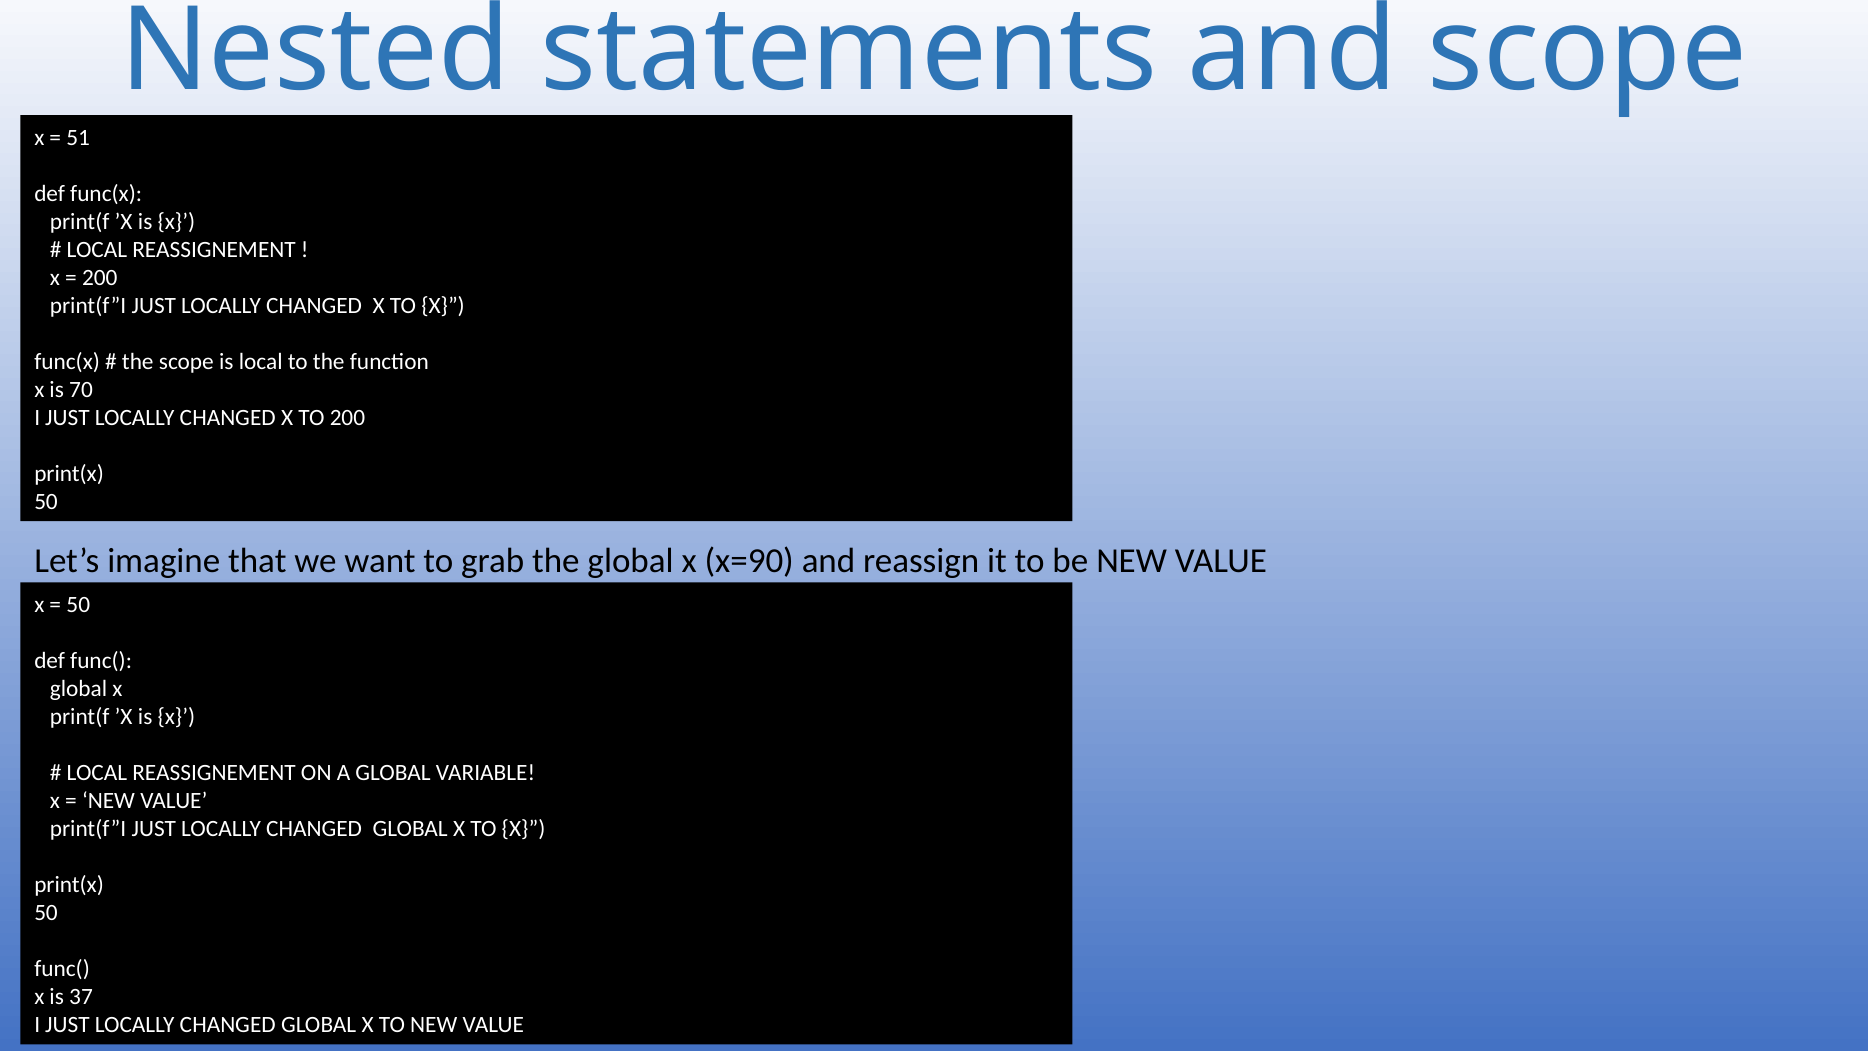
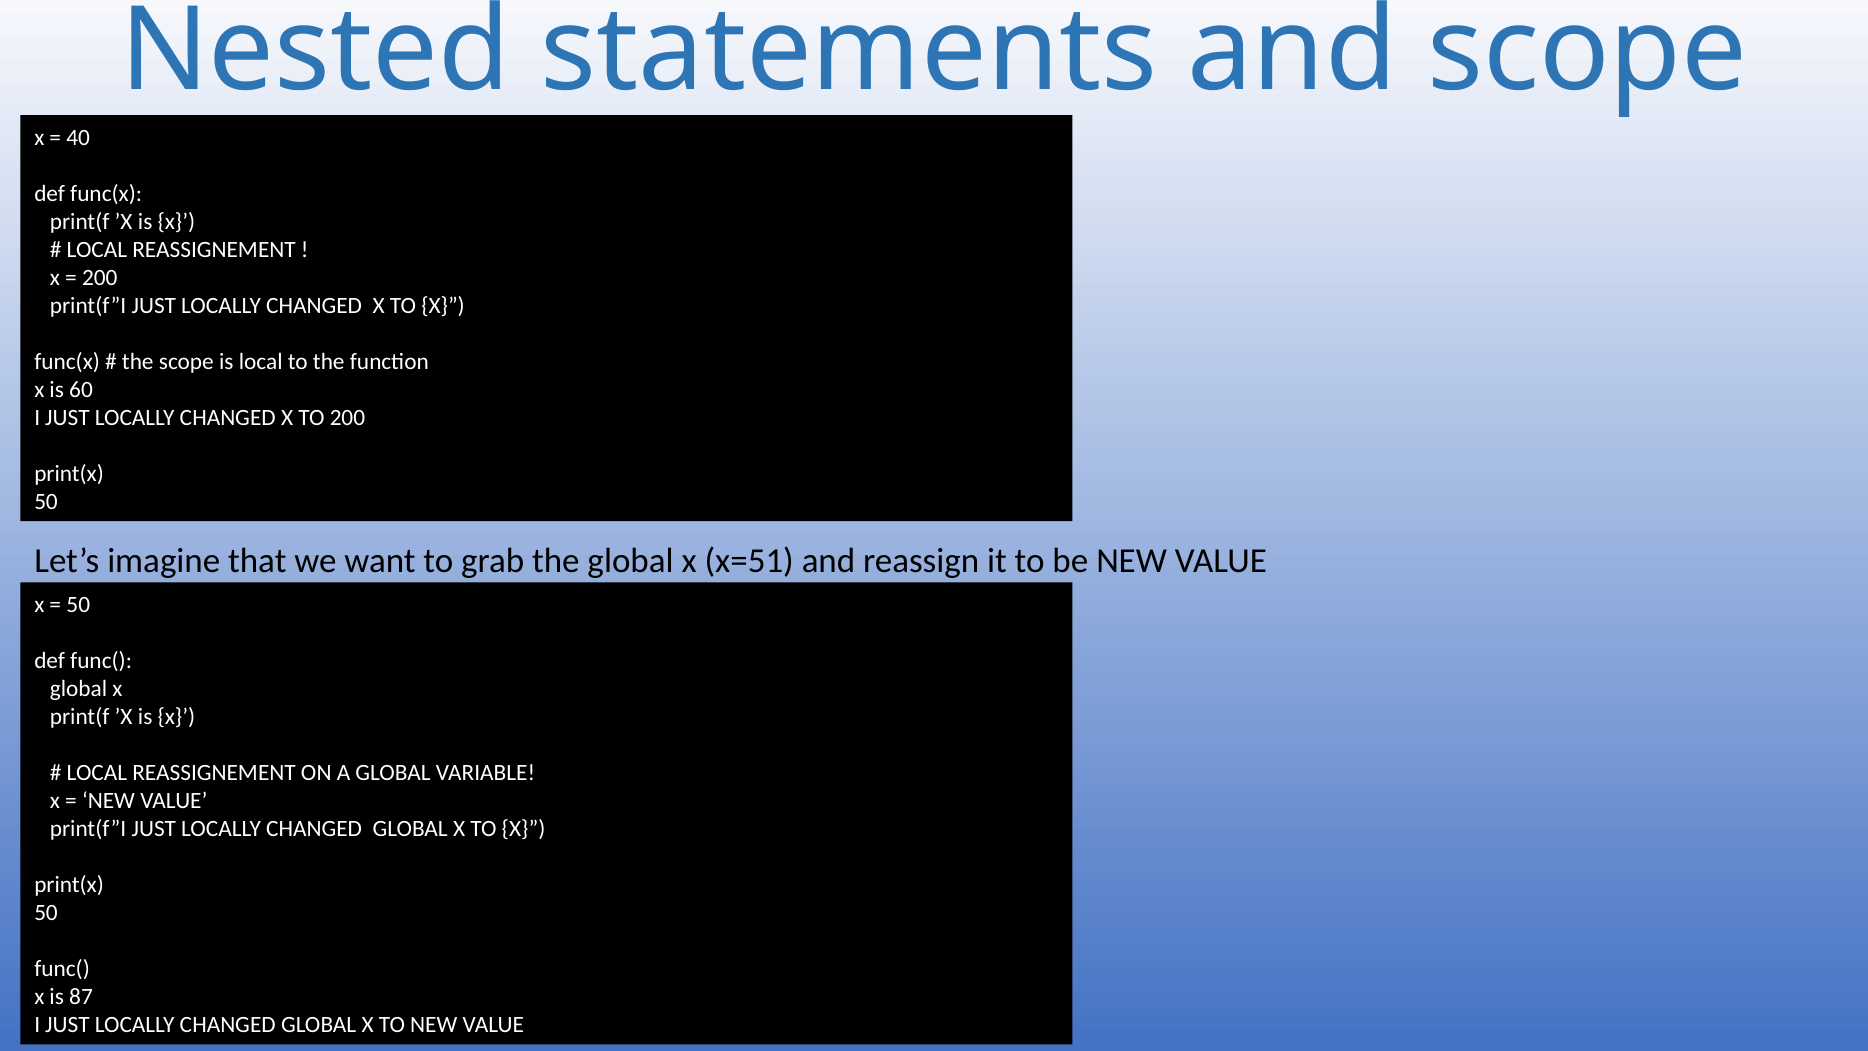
51: 51 -> 40
70: 70 -> 60
x=90: x=90 -> x=51
37: 37 -> 87
